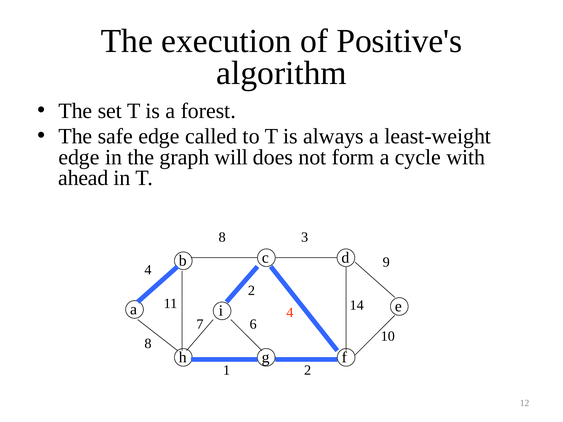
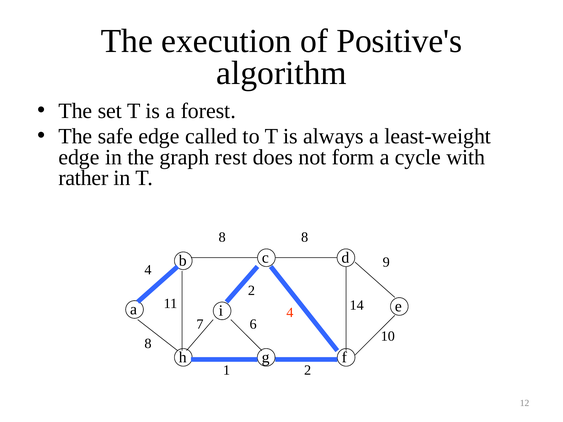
will: will -> rest
ahead: ahead -> rather
8 3: 3 -> 8
